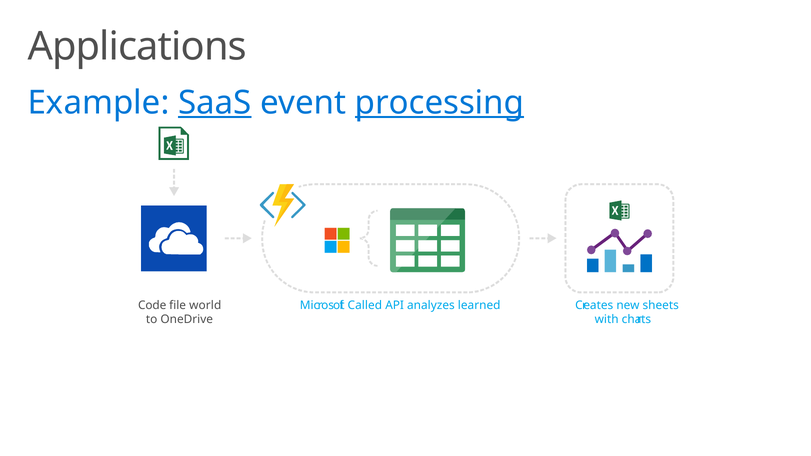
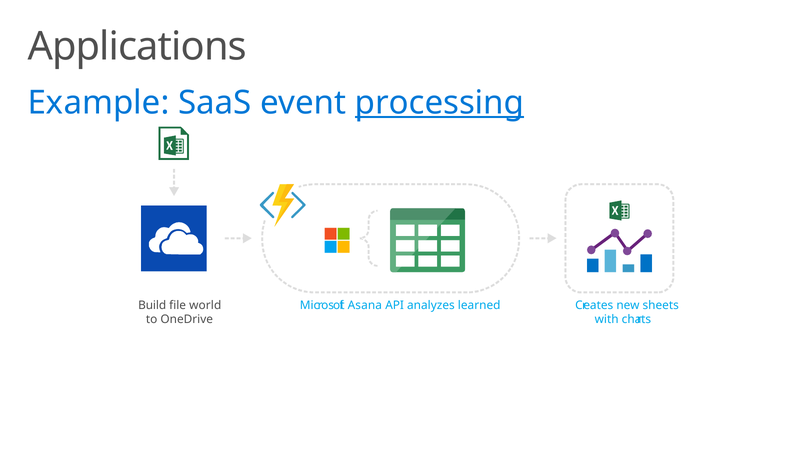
SaaS underline: present -> none
Code: Code -> Build
Called: Called -> Asana
